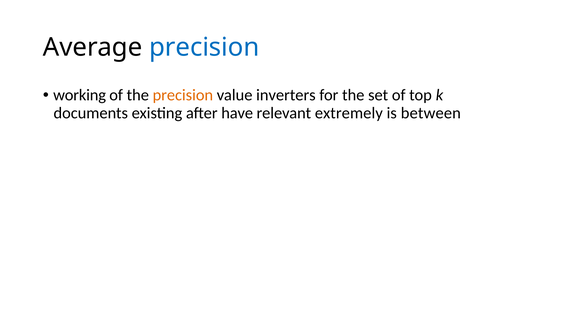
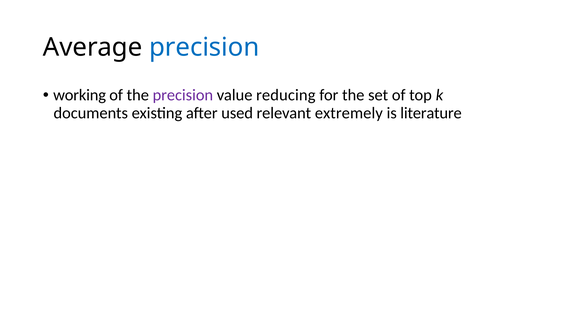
precision at (183, 95) colour: orange -> purple
inverters: inverters -> reducing
have: have -> used
between: between -> literature
